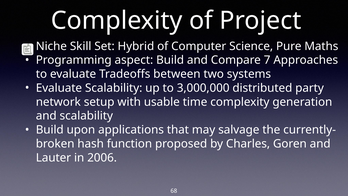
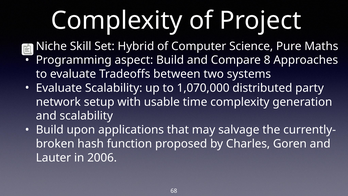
7: 7 -> 8
3,000,000: 3,000,000 -> 1,070,000
